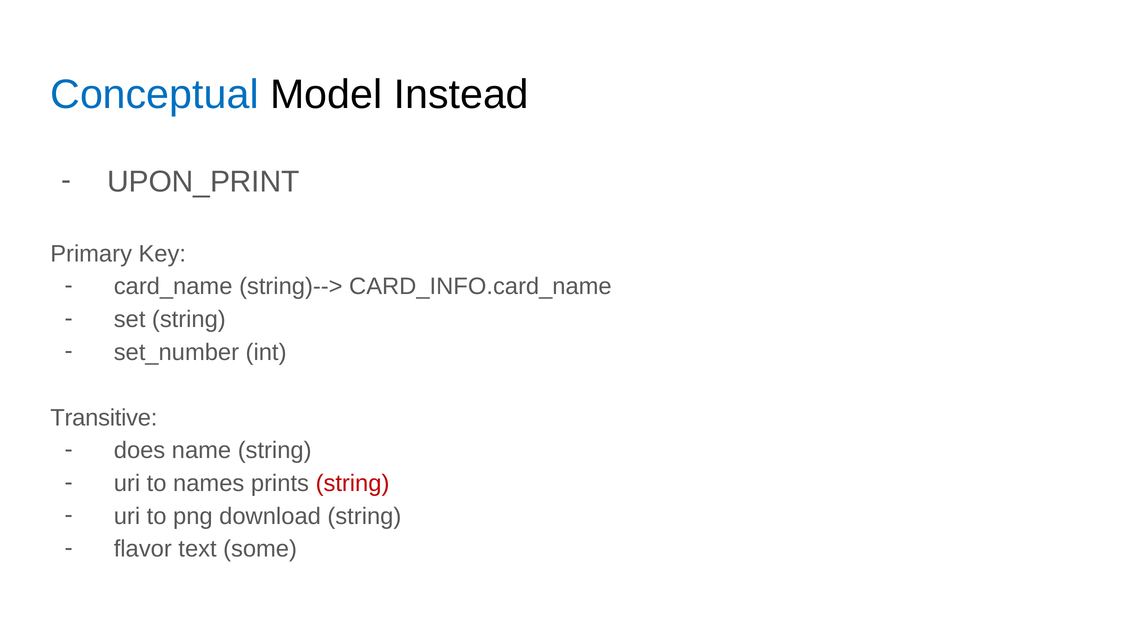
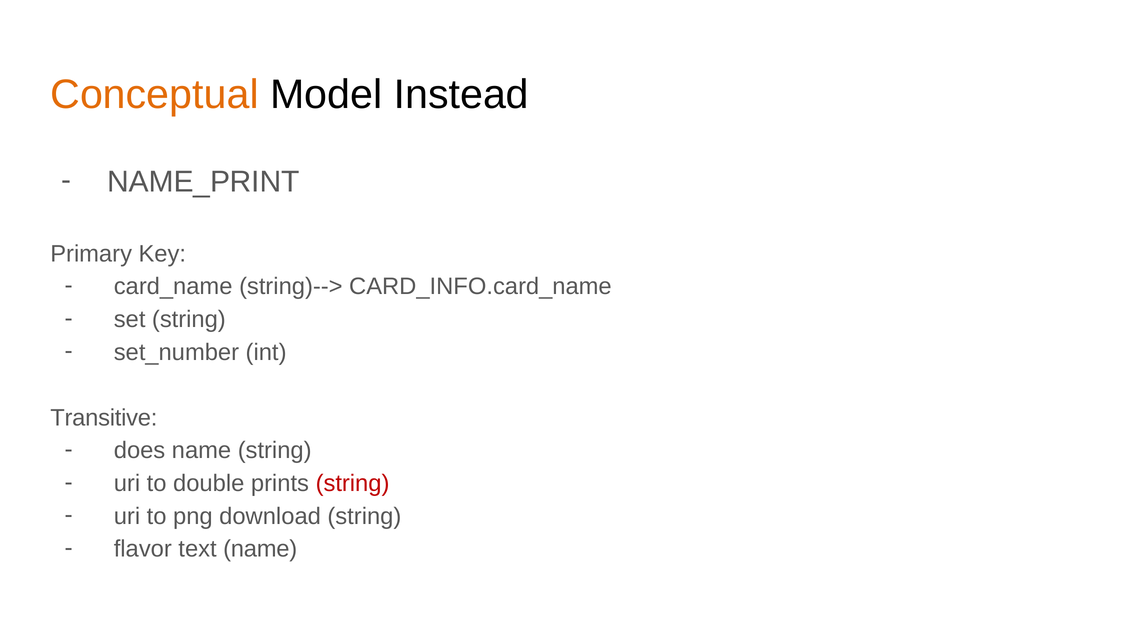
Conceptual colour: blue -> orange
UPON_PRINT: UPON_PRINT -> NAME_PRINT
names: names -> double
text some: some -> name
